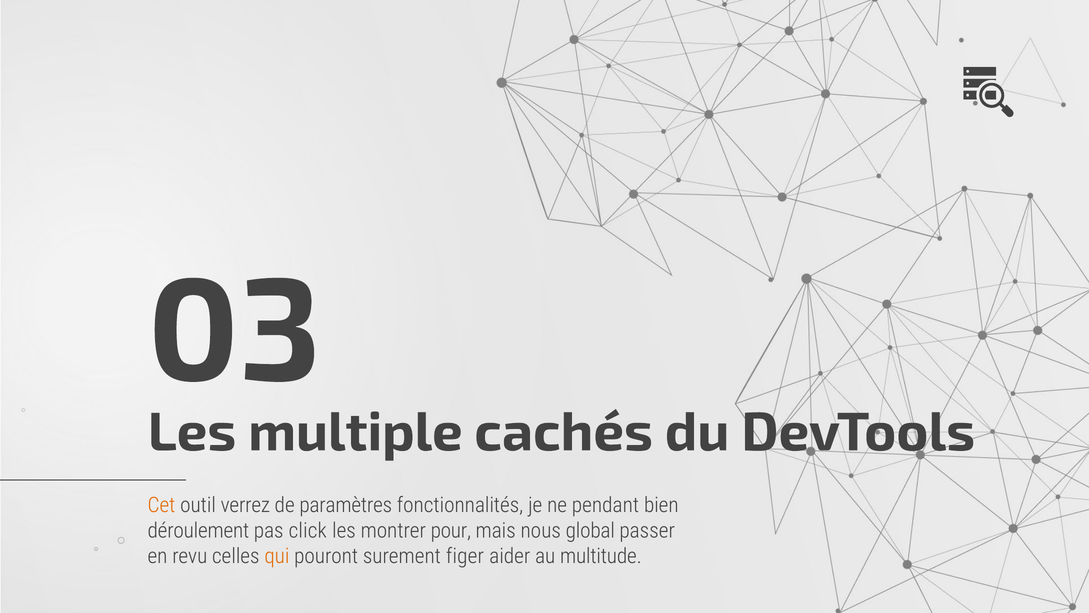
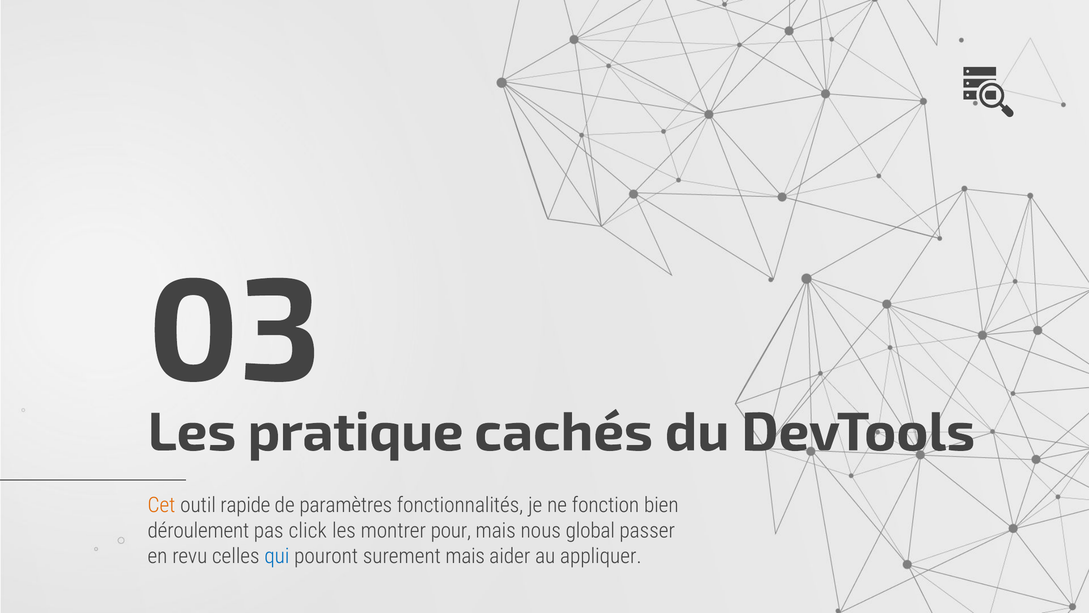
multiple: multiple -> pratique
verrez: verrez -> rapide
pendant: pendant -> fonction
qui colour: orange -> blue
surement figer: figer -> mais
multitude: multitude -> appliquer
